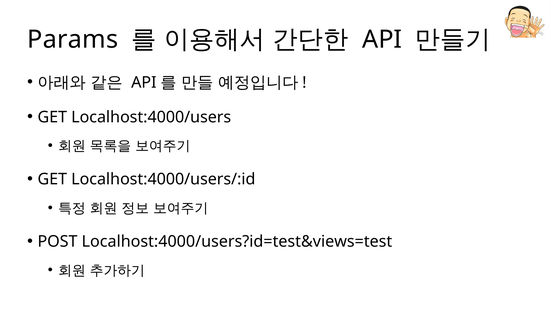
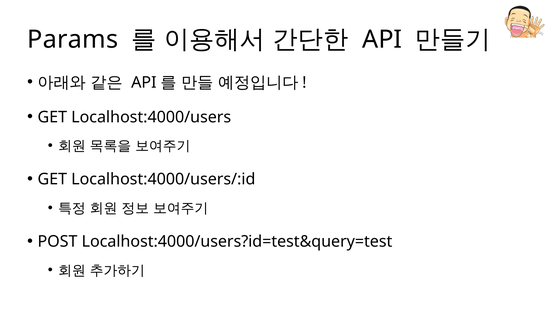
Localhost:4000/users?id=test&views=test: Localhost:4000/users?id=test&views=test -> Localhost:4000/users?id=test&query=test
